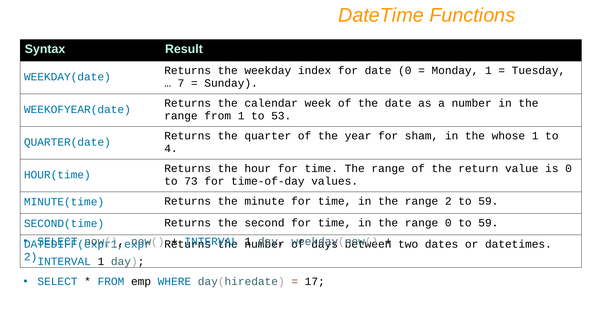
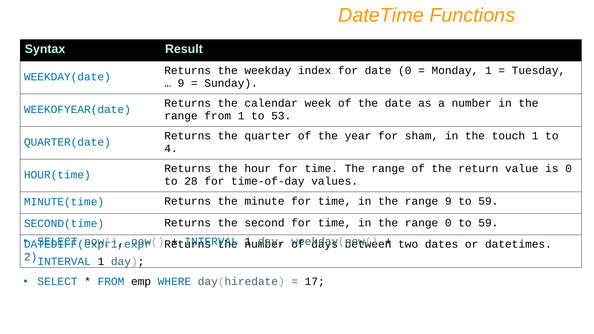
7 at (181, 83): 7 -> 9
whose: whose -> touch
73: 73 -> 28
range 2: 2 -> 9
